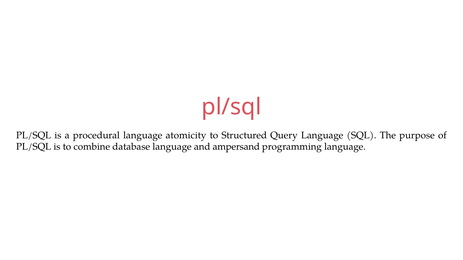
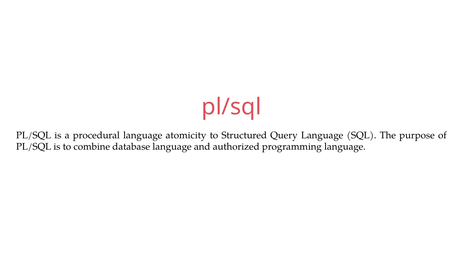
ampersand: ampersand -> authorized
